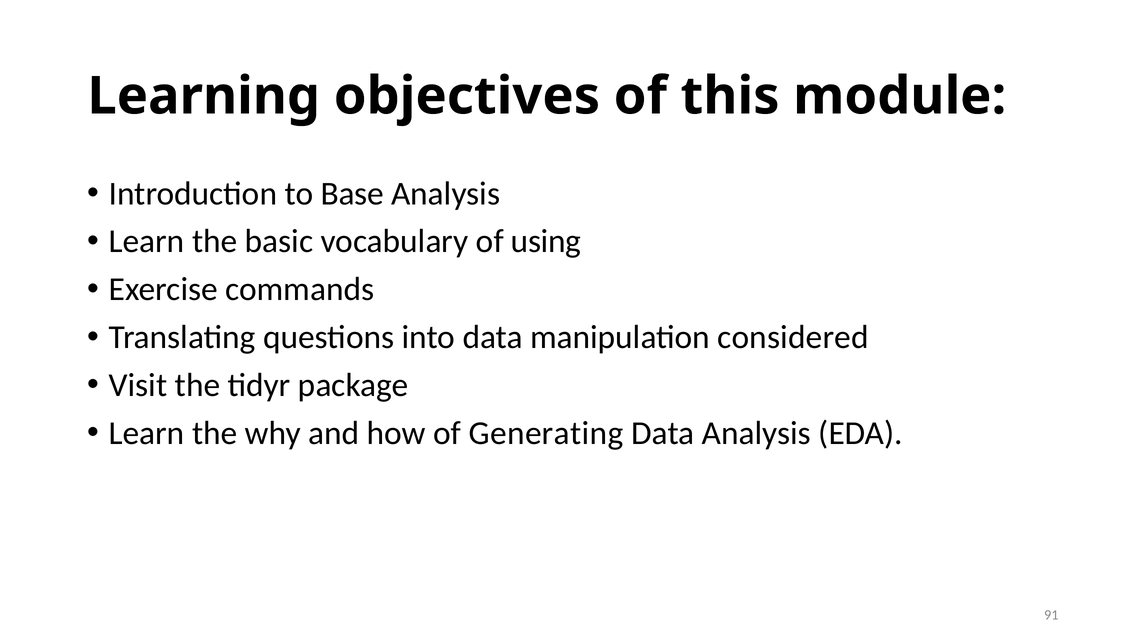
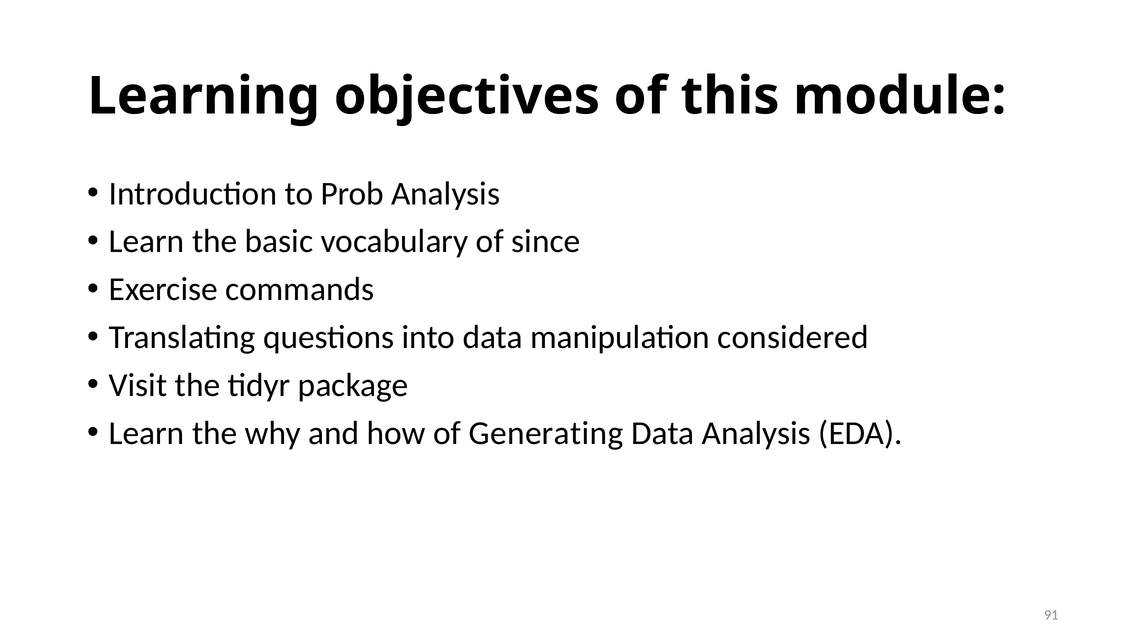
Base: Base -> Prob
using: using -> since
